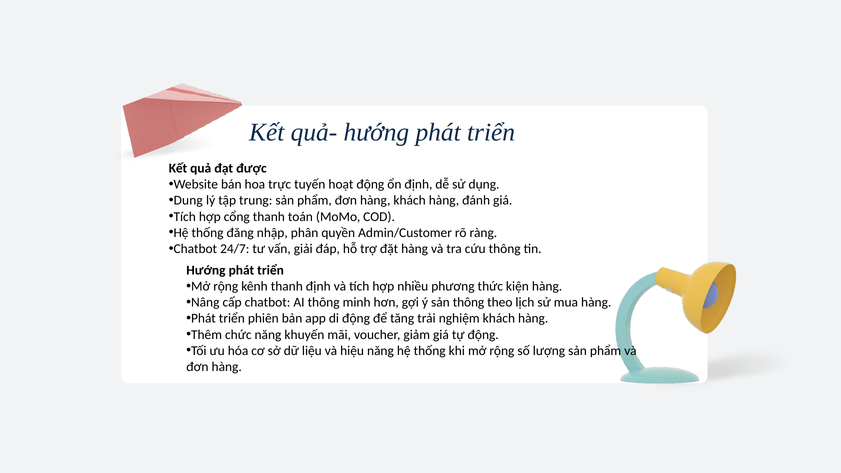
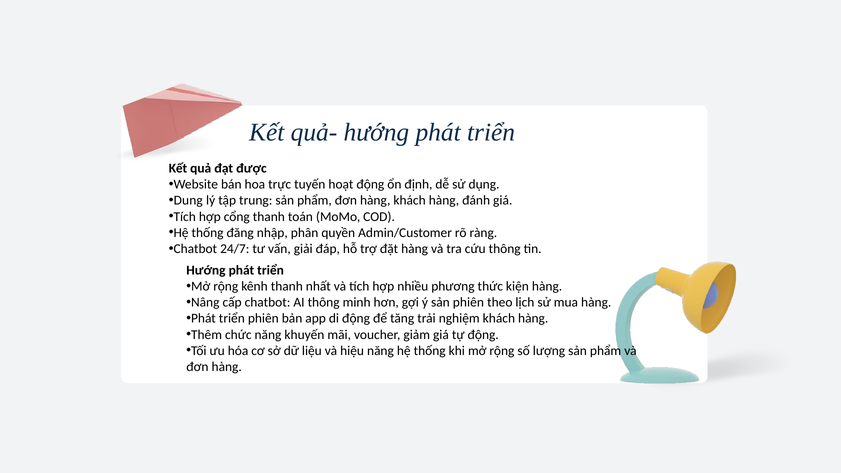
thanh định: định -> nhất
sản thông: thông -> phiên
